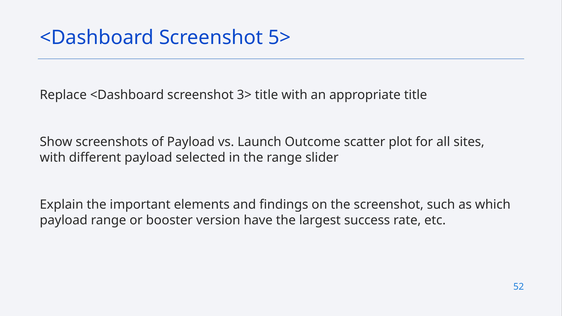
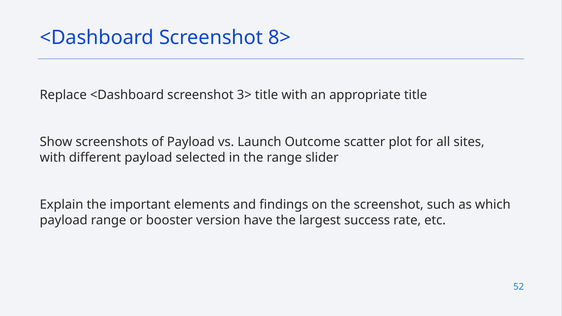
5>: 5> -> 8>
